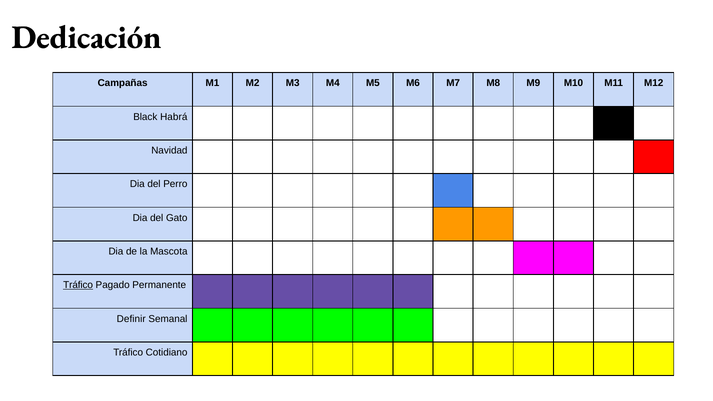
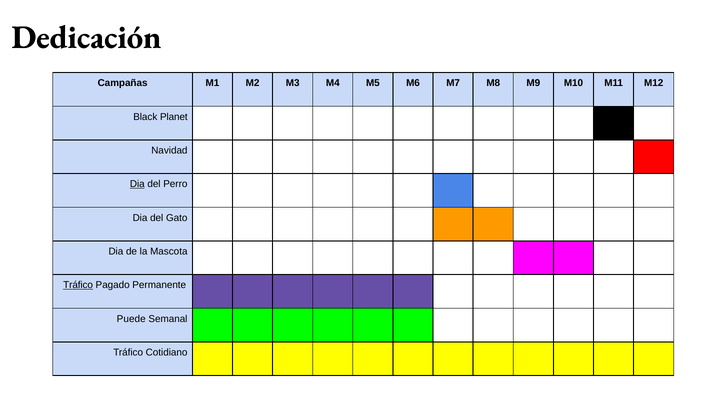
Habrá: Habrá -> Planet
Dia at (137, 184) underline: none -> present
Definir: Definir -> Puede
